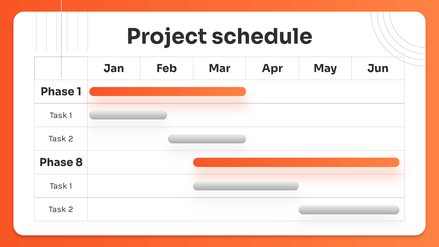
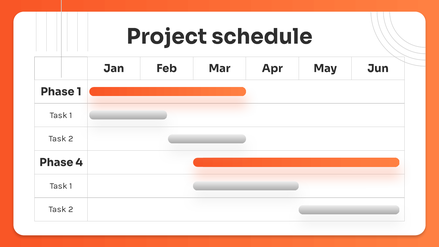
8: 8 -> 4
